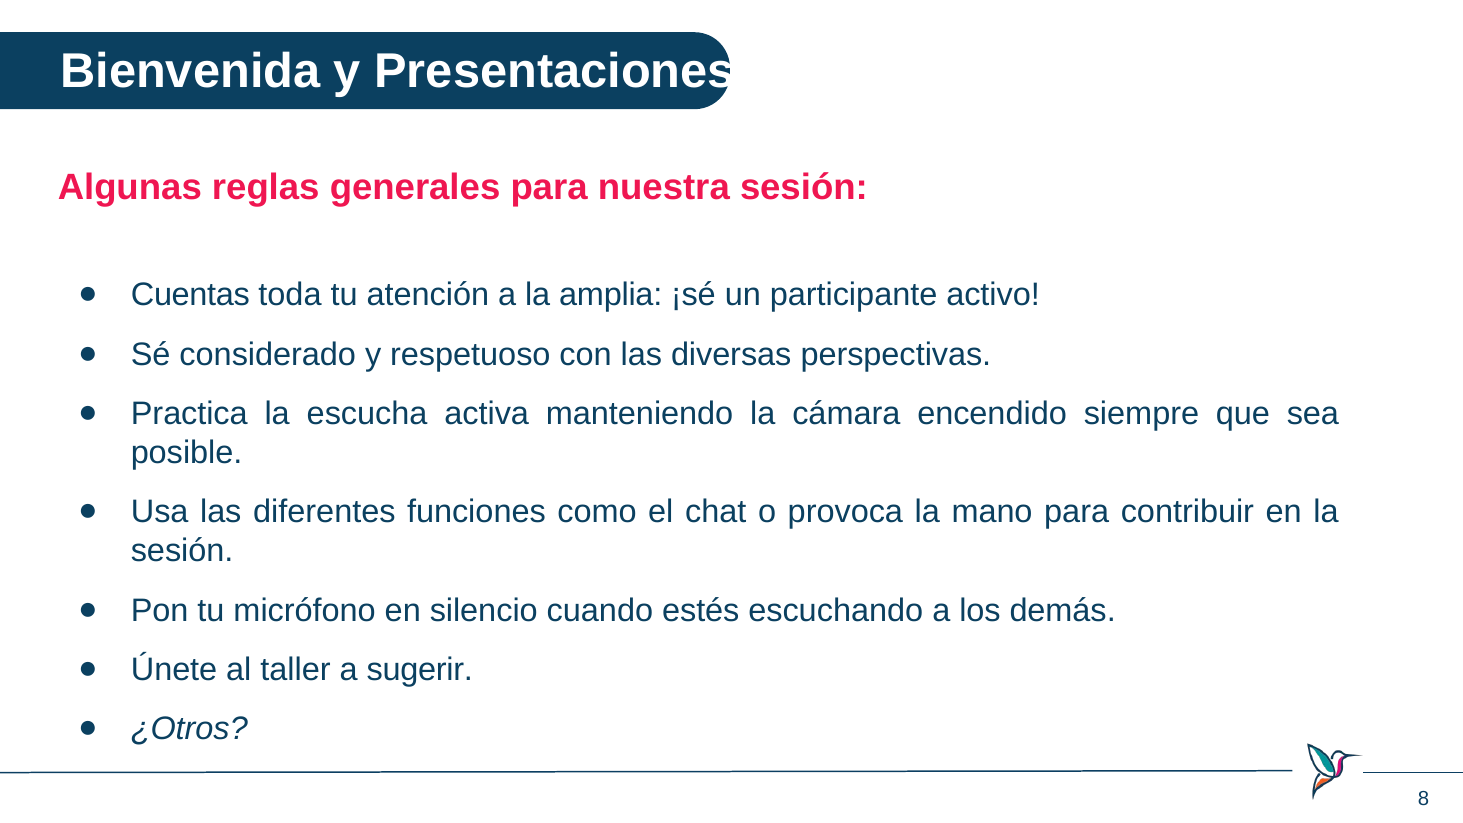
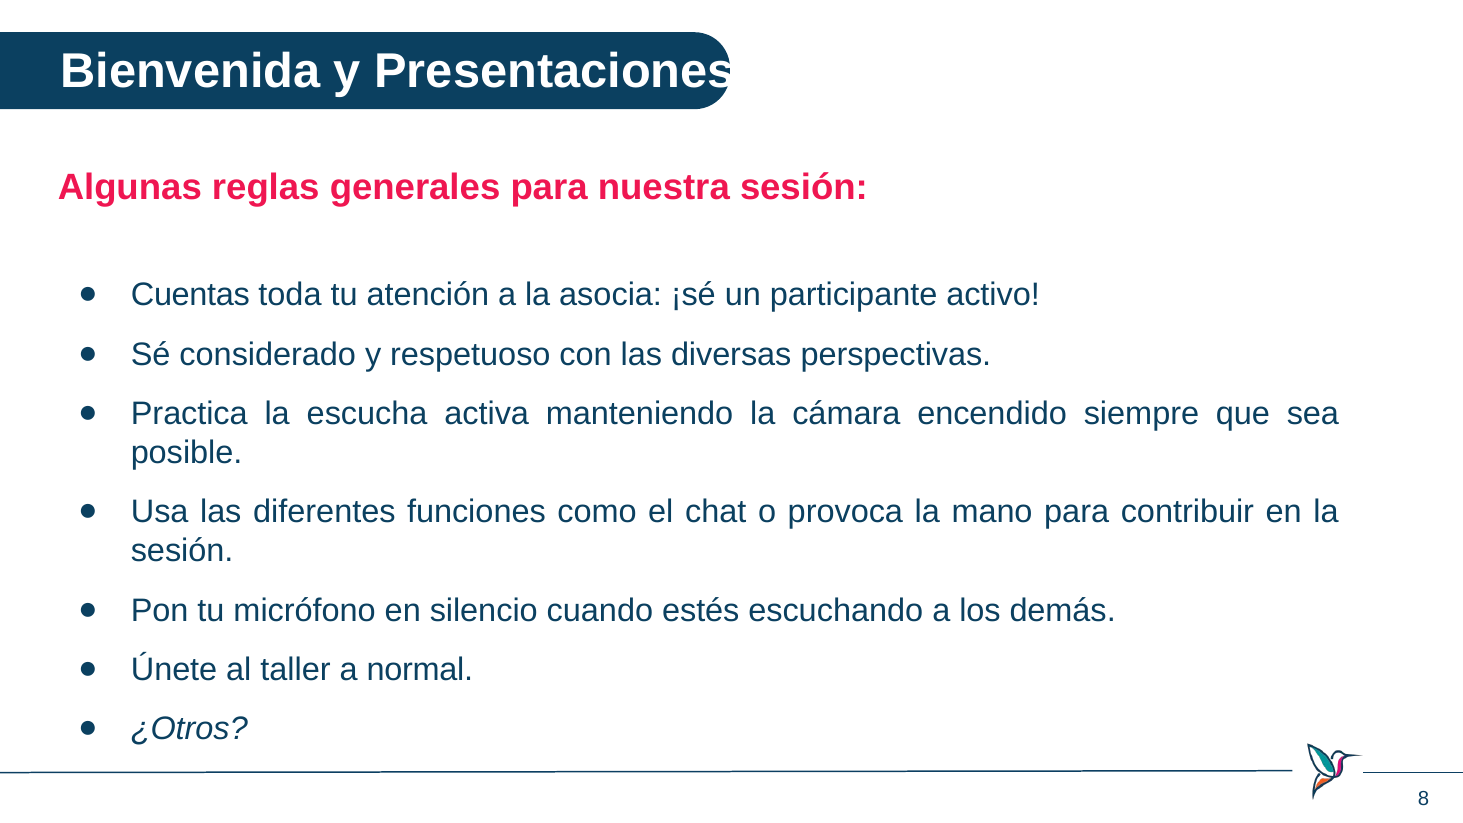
amplia: amplia -> asocia
sugerir: sugerir -> normal
